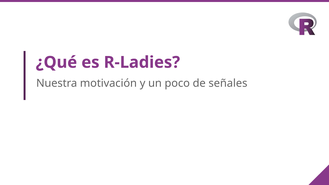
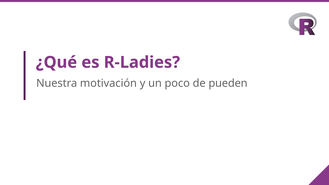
señales: señales -> pueden
